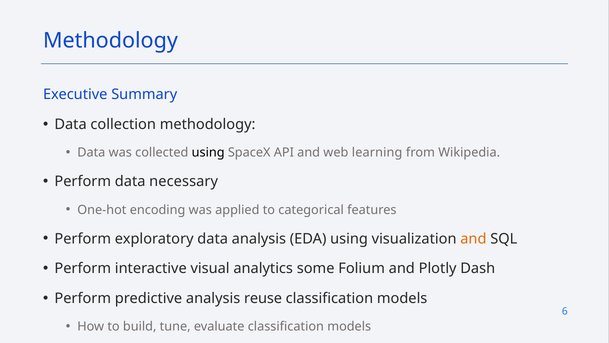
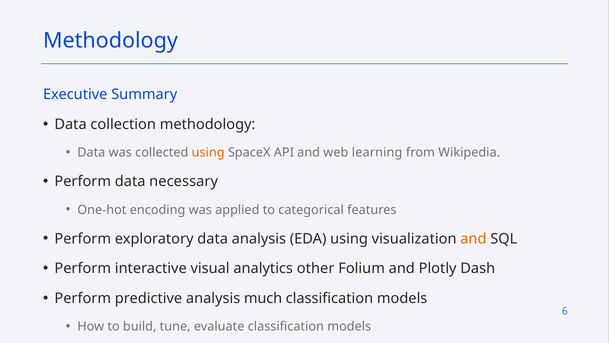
using at (208, 153) colour: black -> orange
some: some -> other
reuse: reuse -> much
